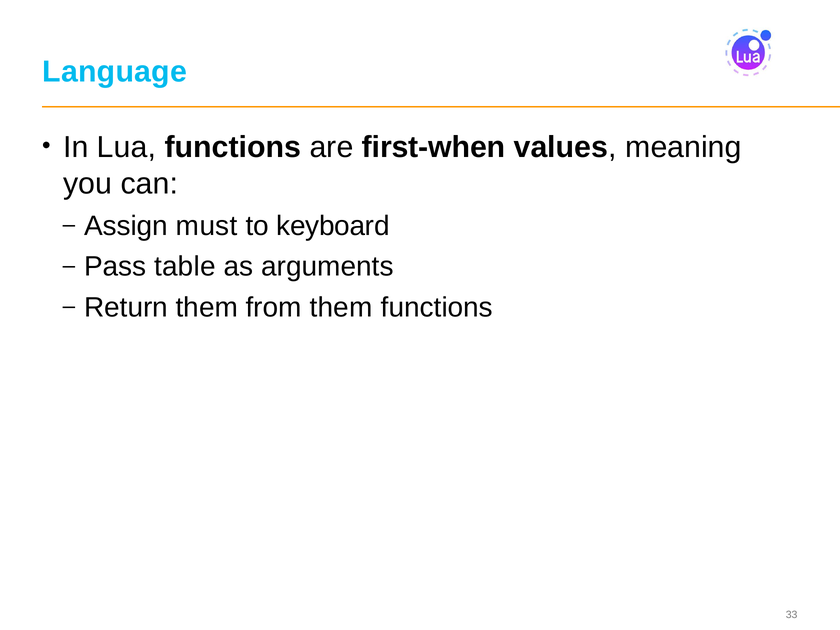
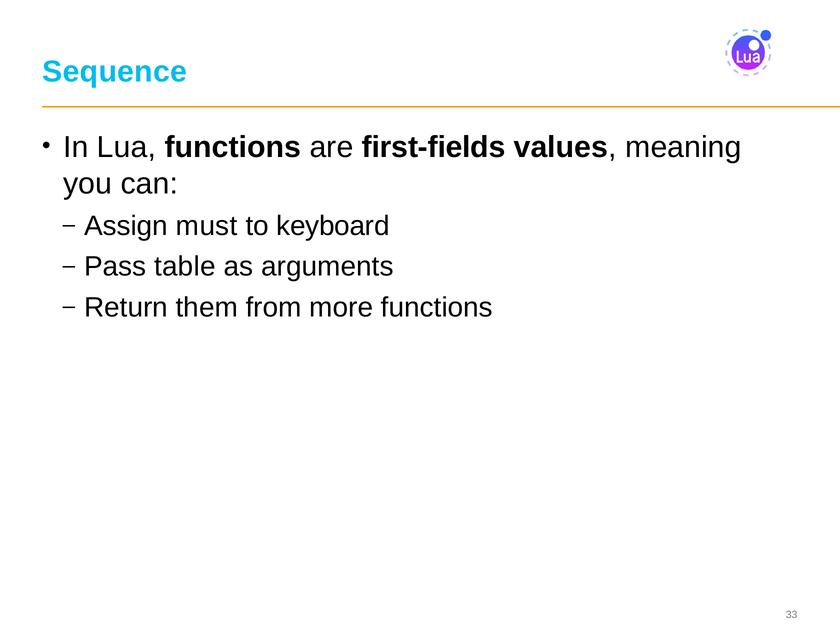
Language: Language -> Sequence
first-when: first-when -> first-fields
from them: them -> more
